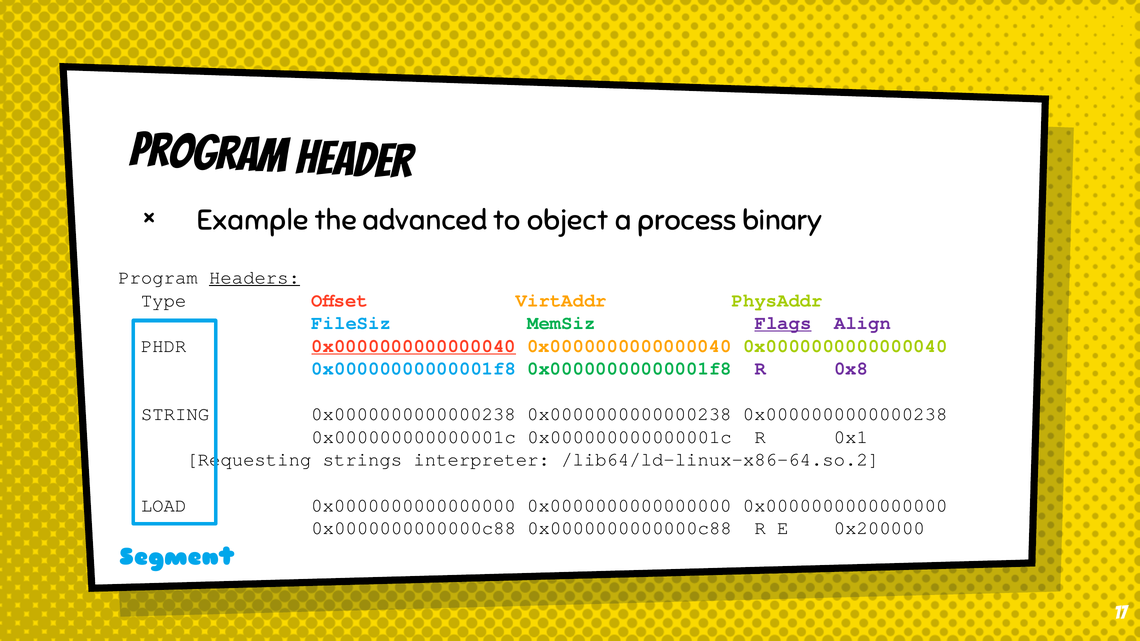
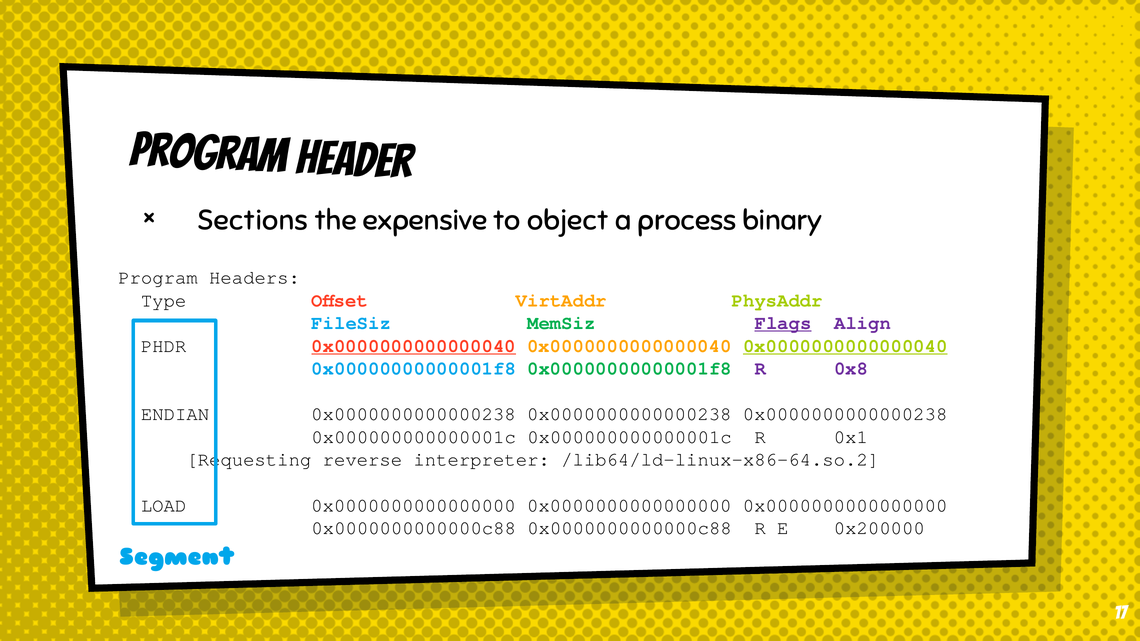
Example: Example -> Sections
advanced: advanced -> expensive
Headers underline: present -> none
0x0000000000000040 at (845, 346) underline: none -> present
STRING: STRING -> ENDIAN
strings: strings -> reverse
